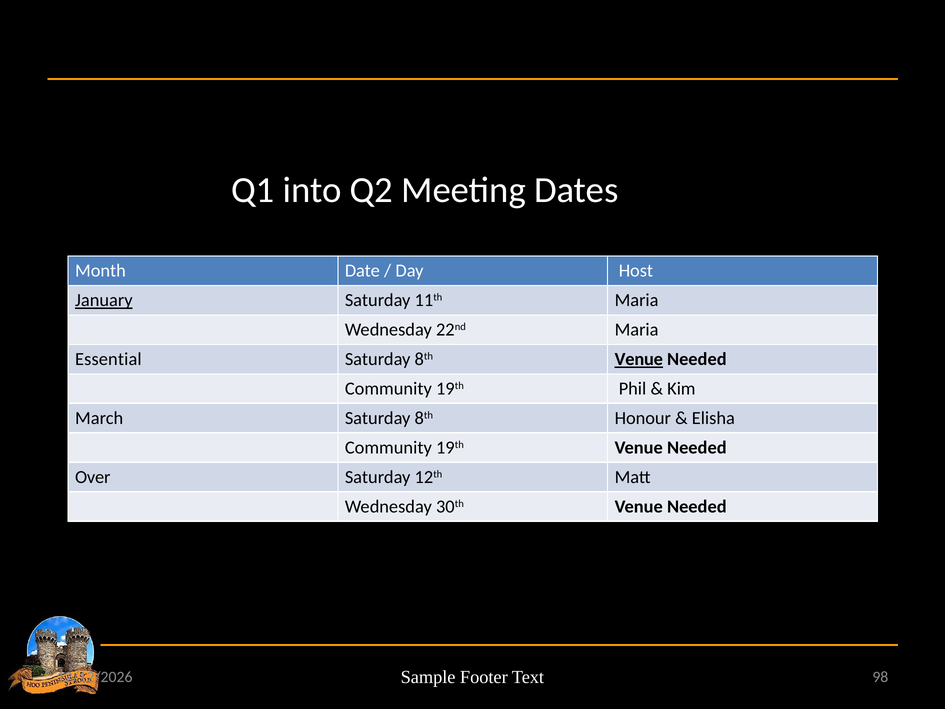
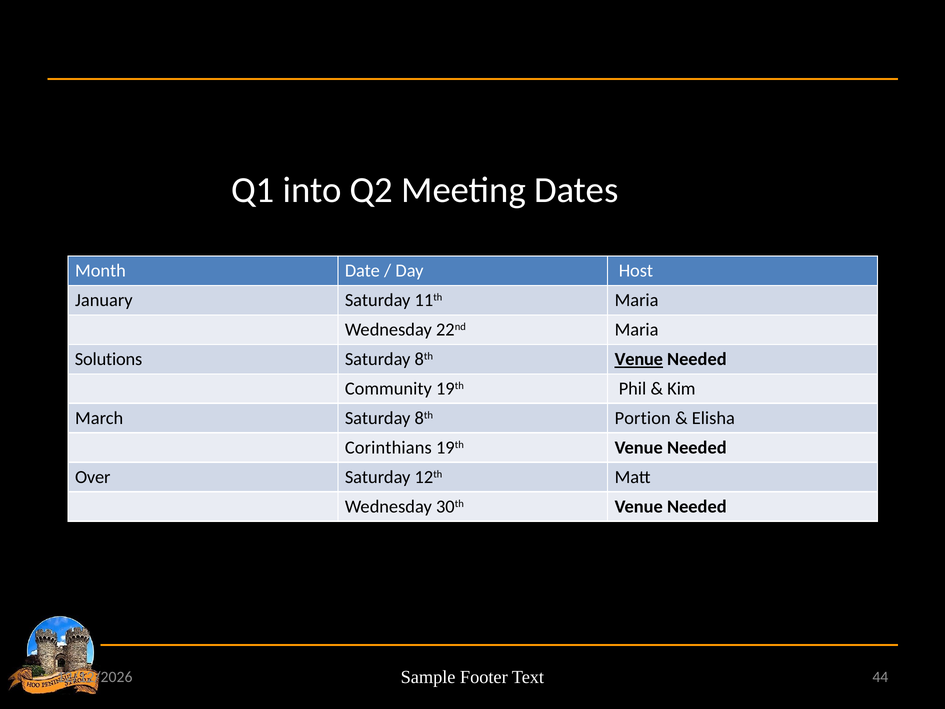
January underline: present -> none
Essential: Essential -> Solutions
Honour: Honour -> Portion
Community at (388, 448): Community -> Corinthians
98: 98 -> 44
